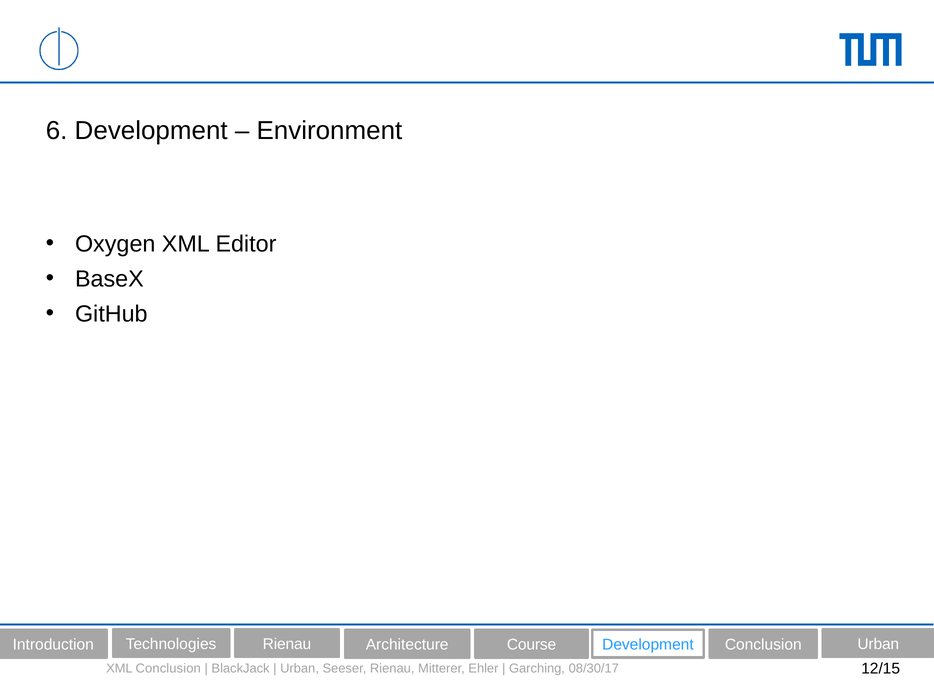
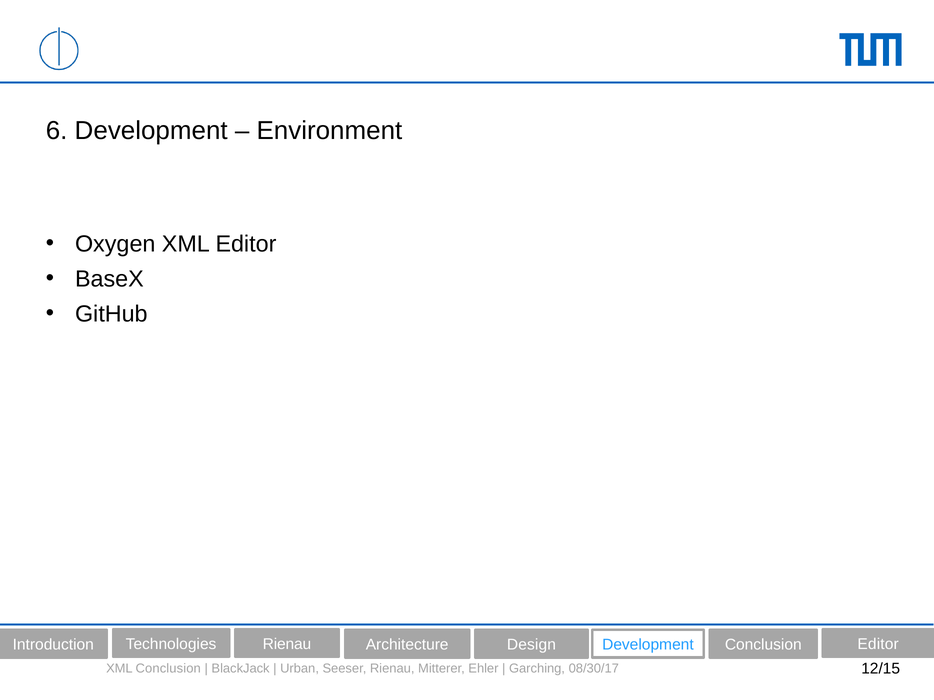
Course: Course -> Design
Conclusion Urban: Urban -> Editor
